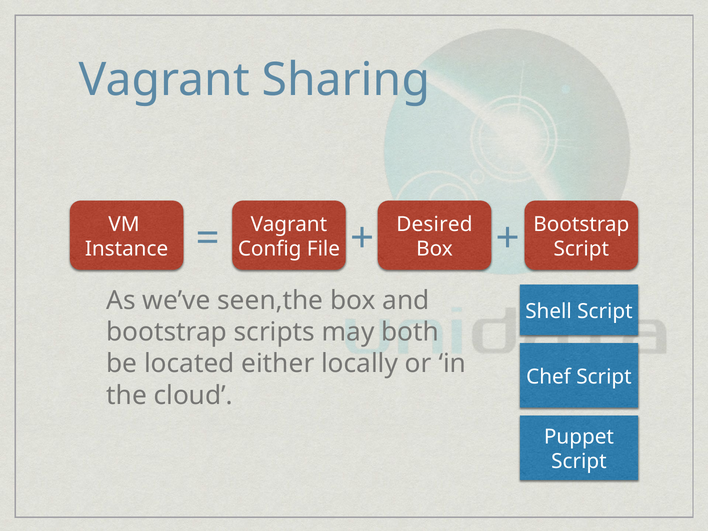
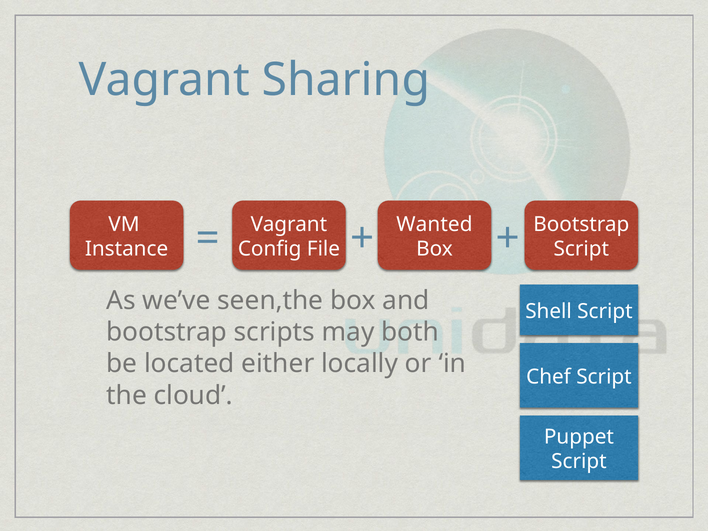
Desired: Desired -> Wanted
